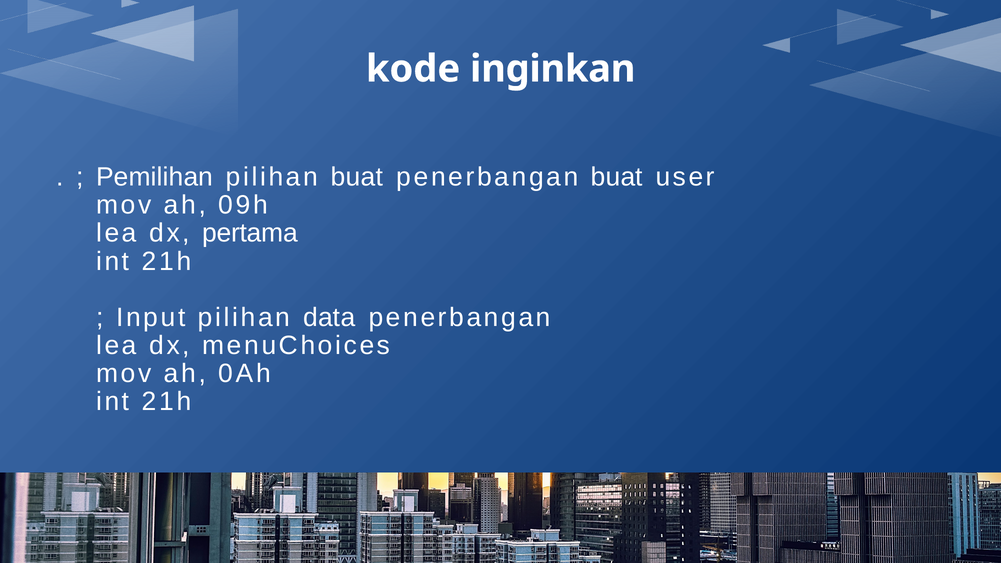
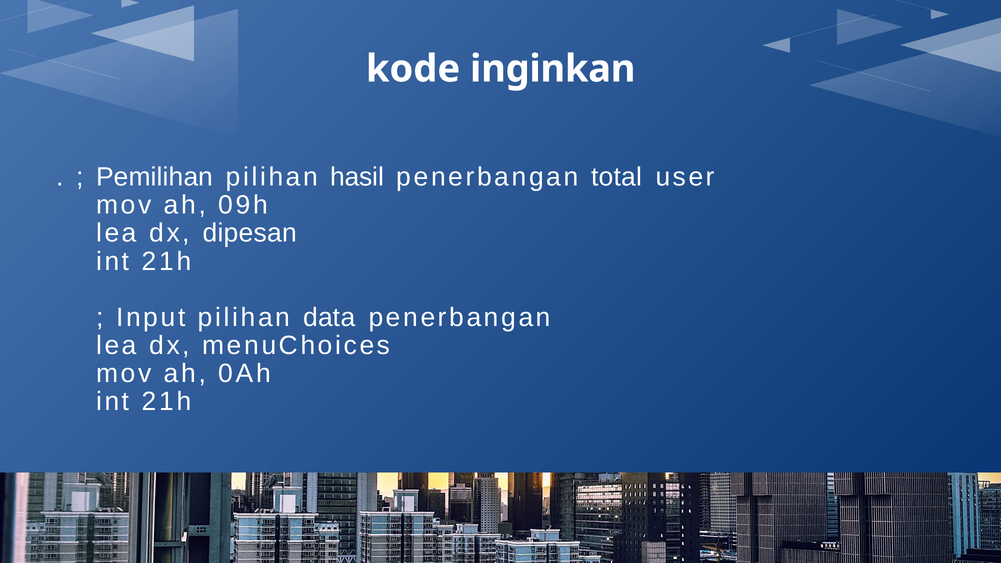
pilihan buat: buat -> hasil
penerbangan buat: buat -> total
pertama: pertama -> dipesan
